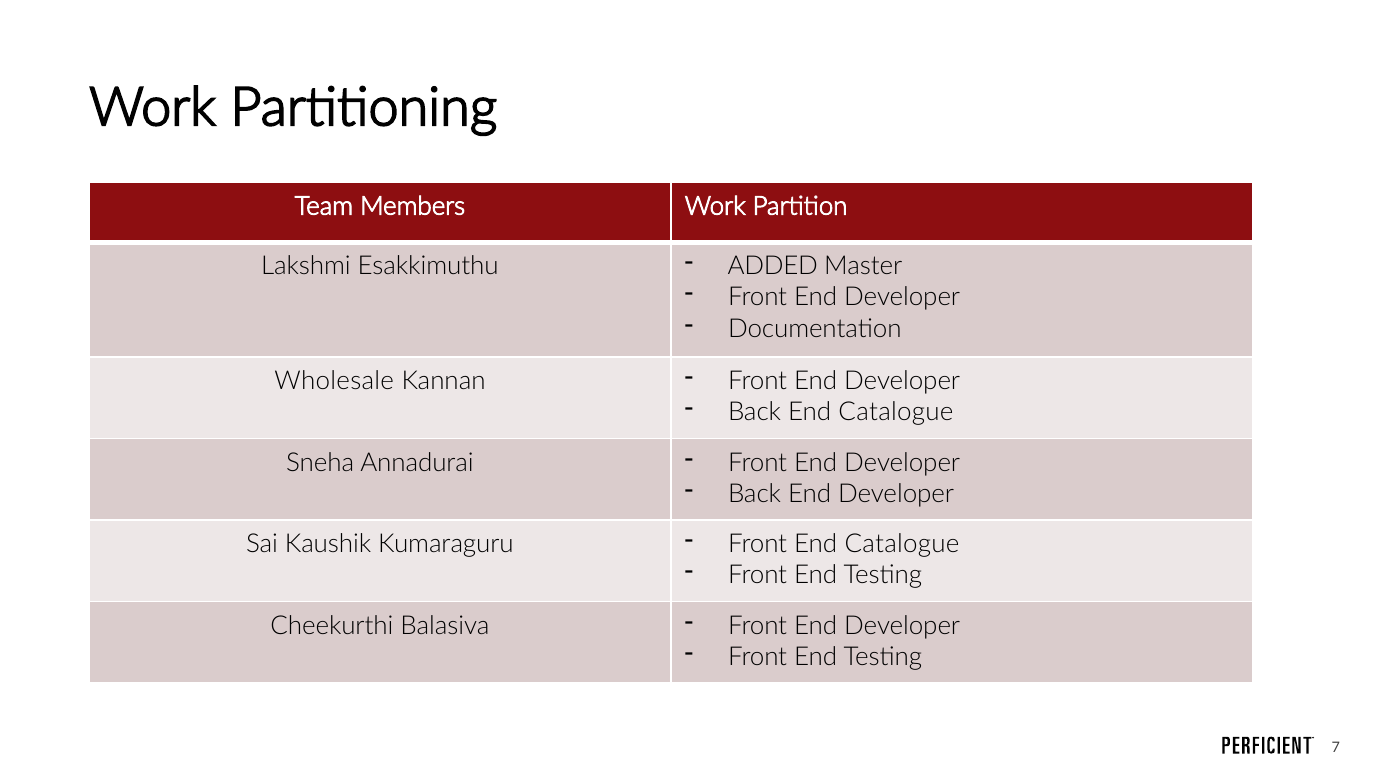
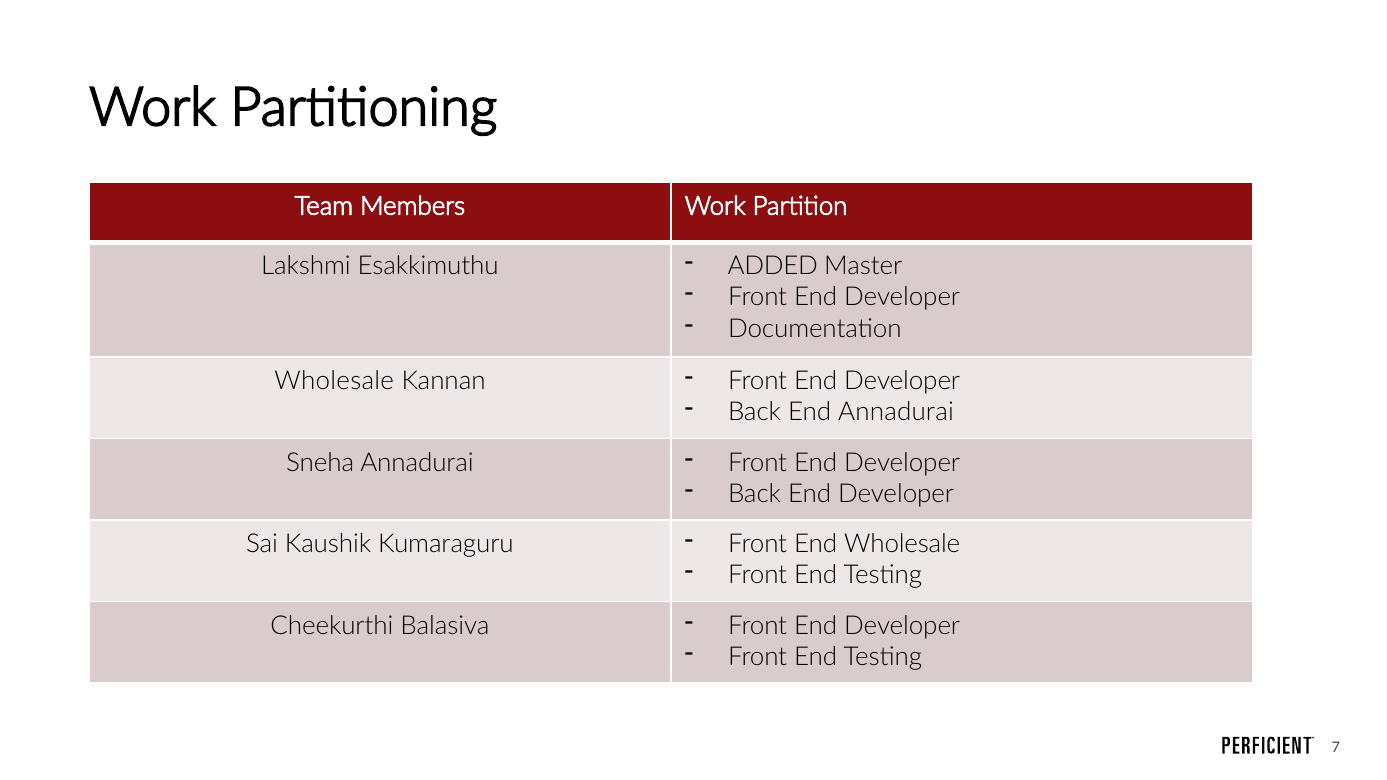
Back End Catalogue: Catalogue -> Annadurai
Front End Catalogue: Catalogue -> Wholesale
